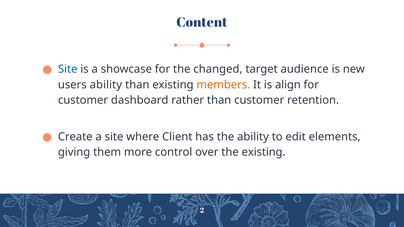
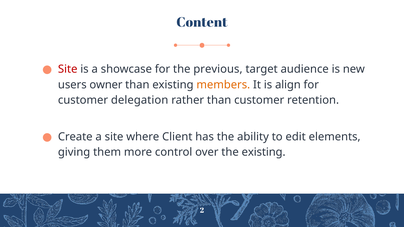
Site at (68, 69) colour: blue -> red
changed: changed -> previous
users ability: ability -> owner
dashboard: dashboard -> delegation
